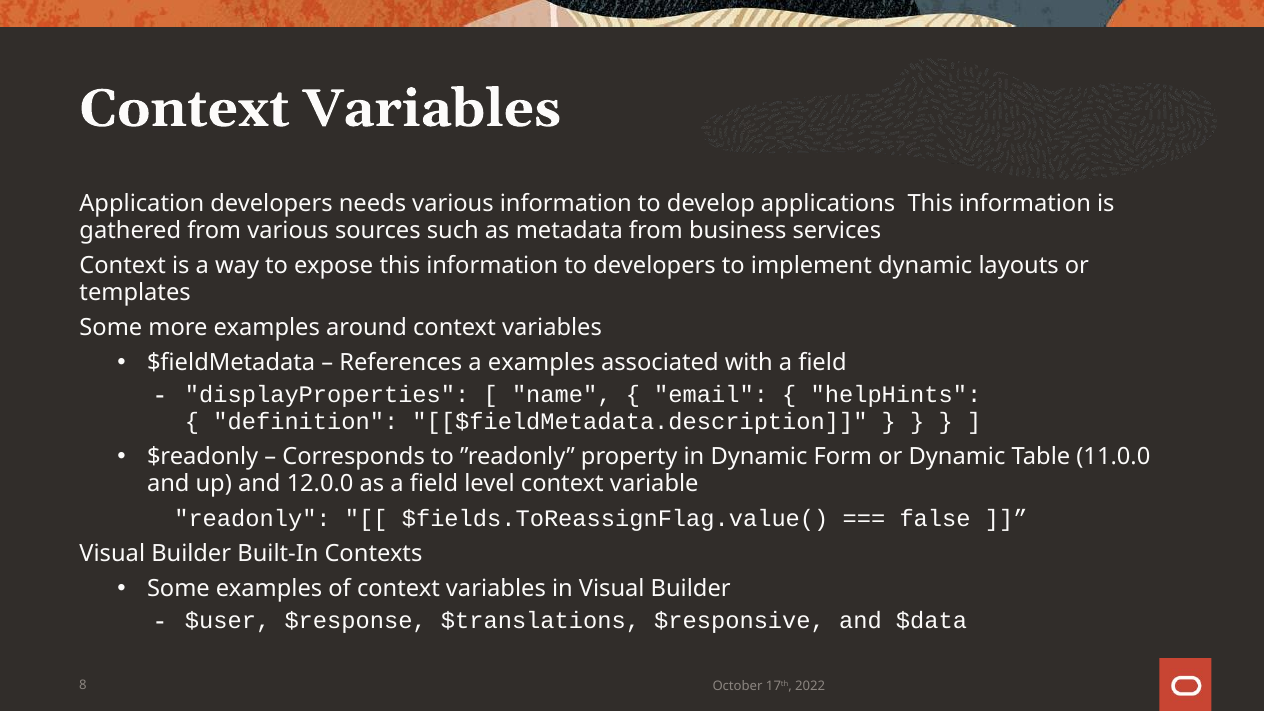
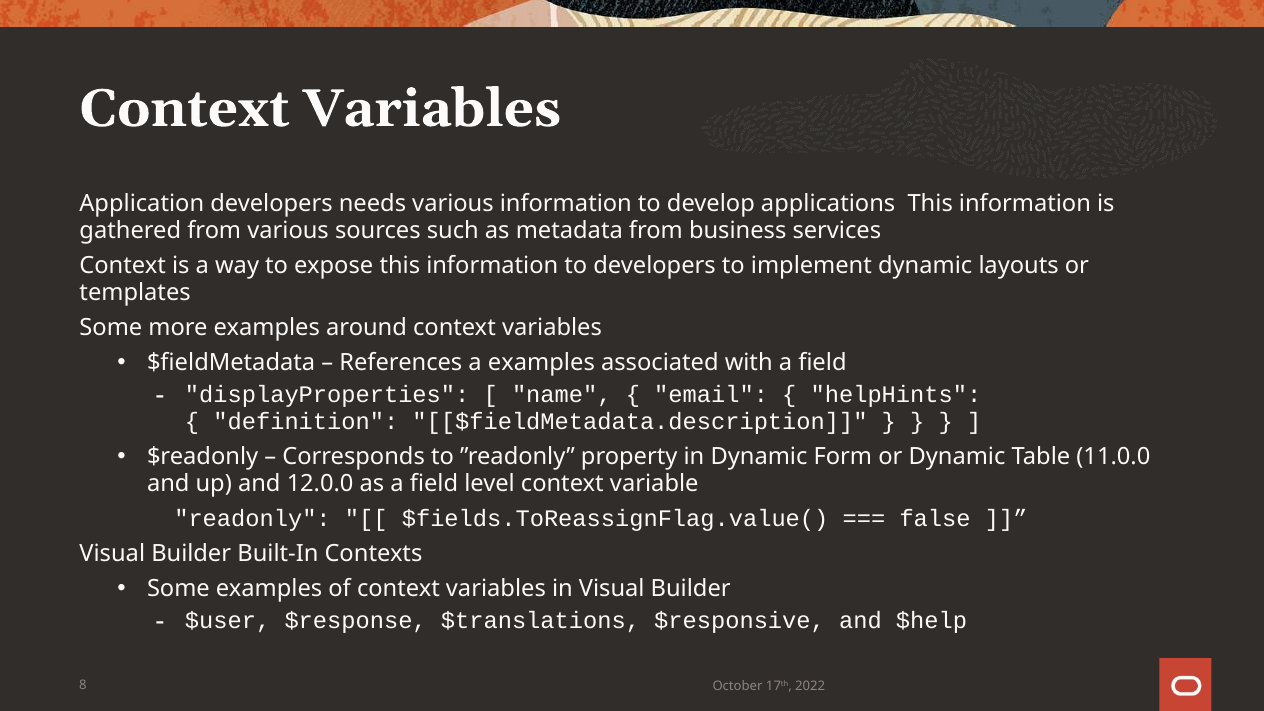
$data: $data -> $help
